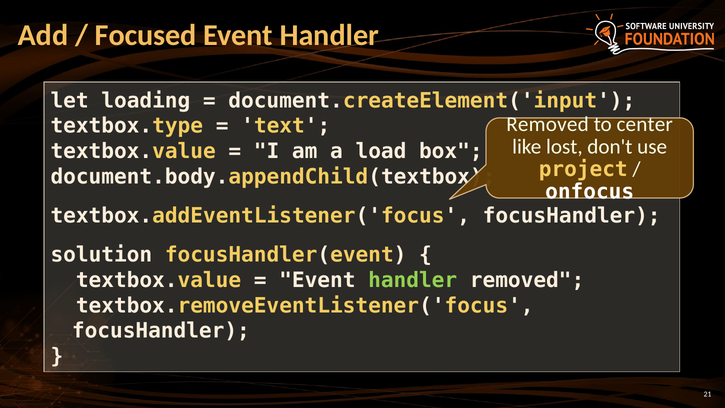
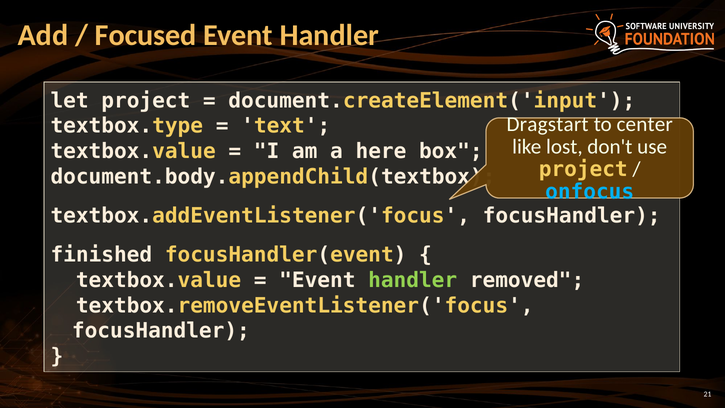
let loading: loading -> project
Removed at (548, 124): Removed -> Dragstart
load: load -> here
onfocus colour: white -> light blue
solution: solution -> finished
